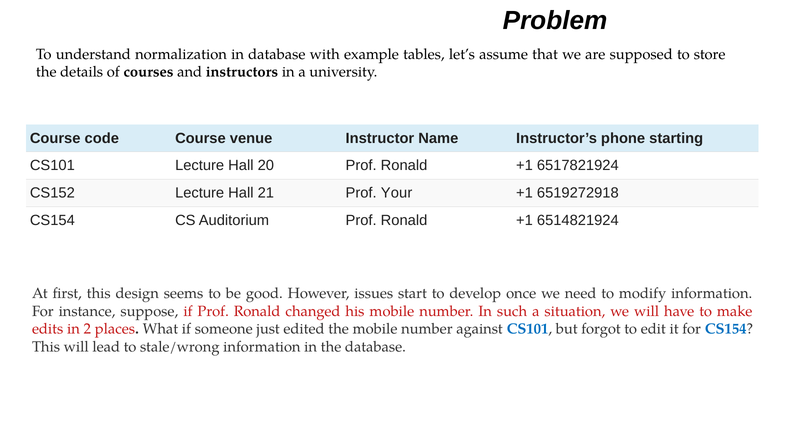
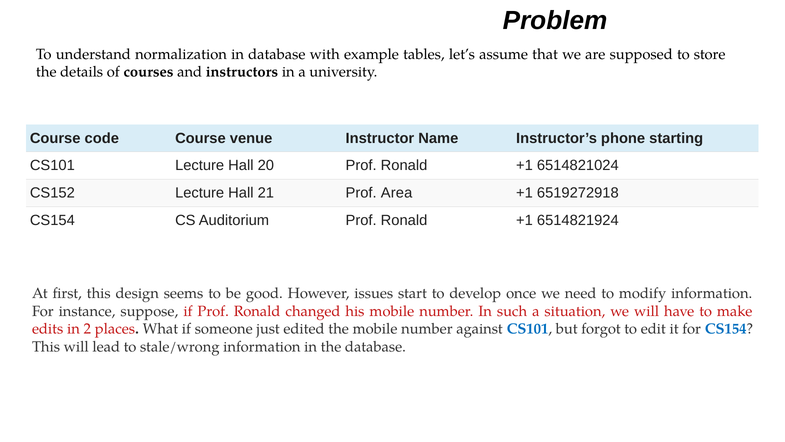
6517821924: 6517821924 -> 6514821024
Your: Your -> Area
